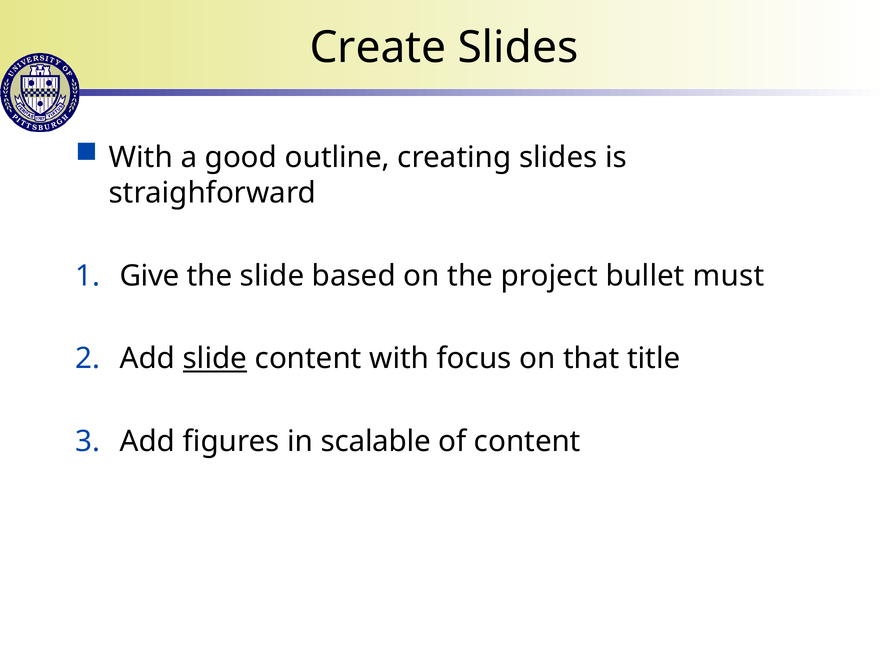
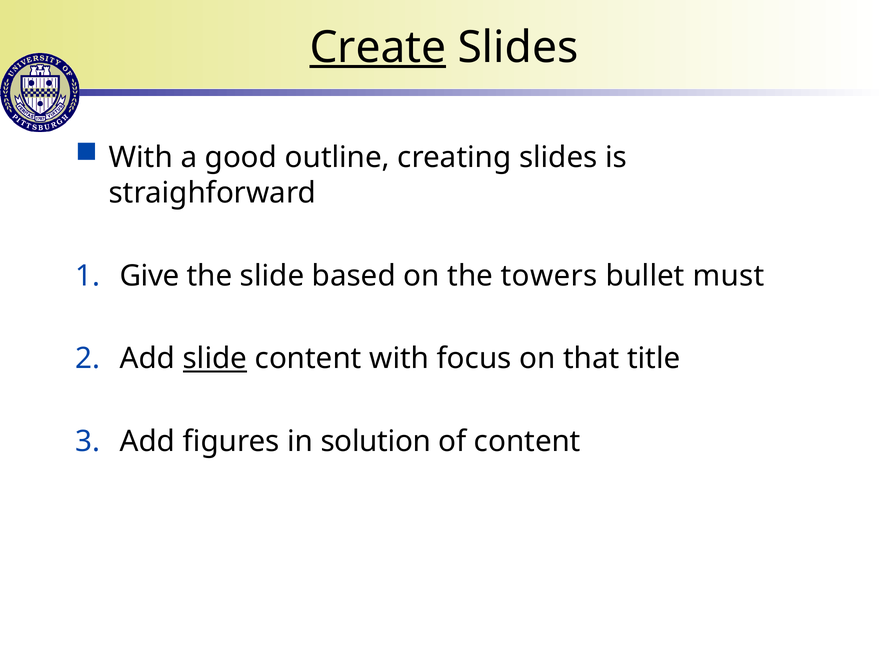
Create underline: none -> present
project: project -> towers
scalable: scalable -> solution
